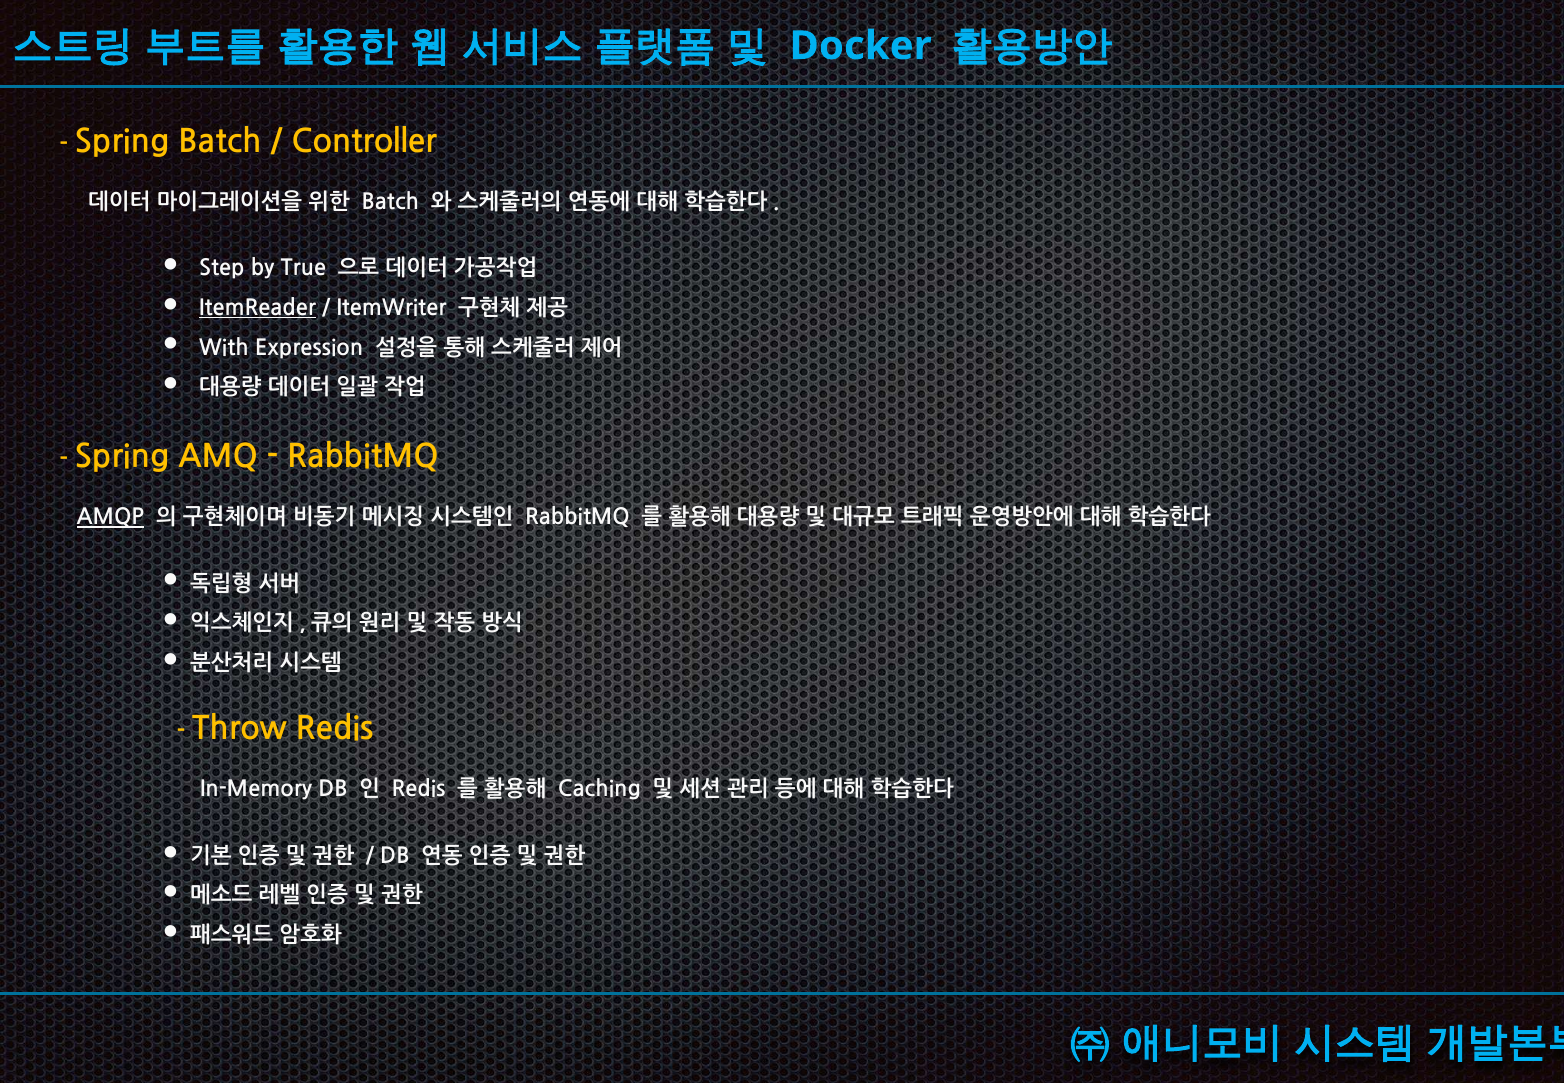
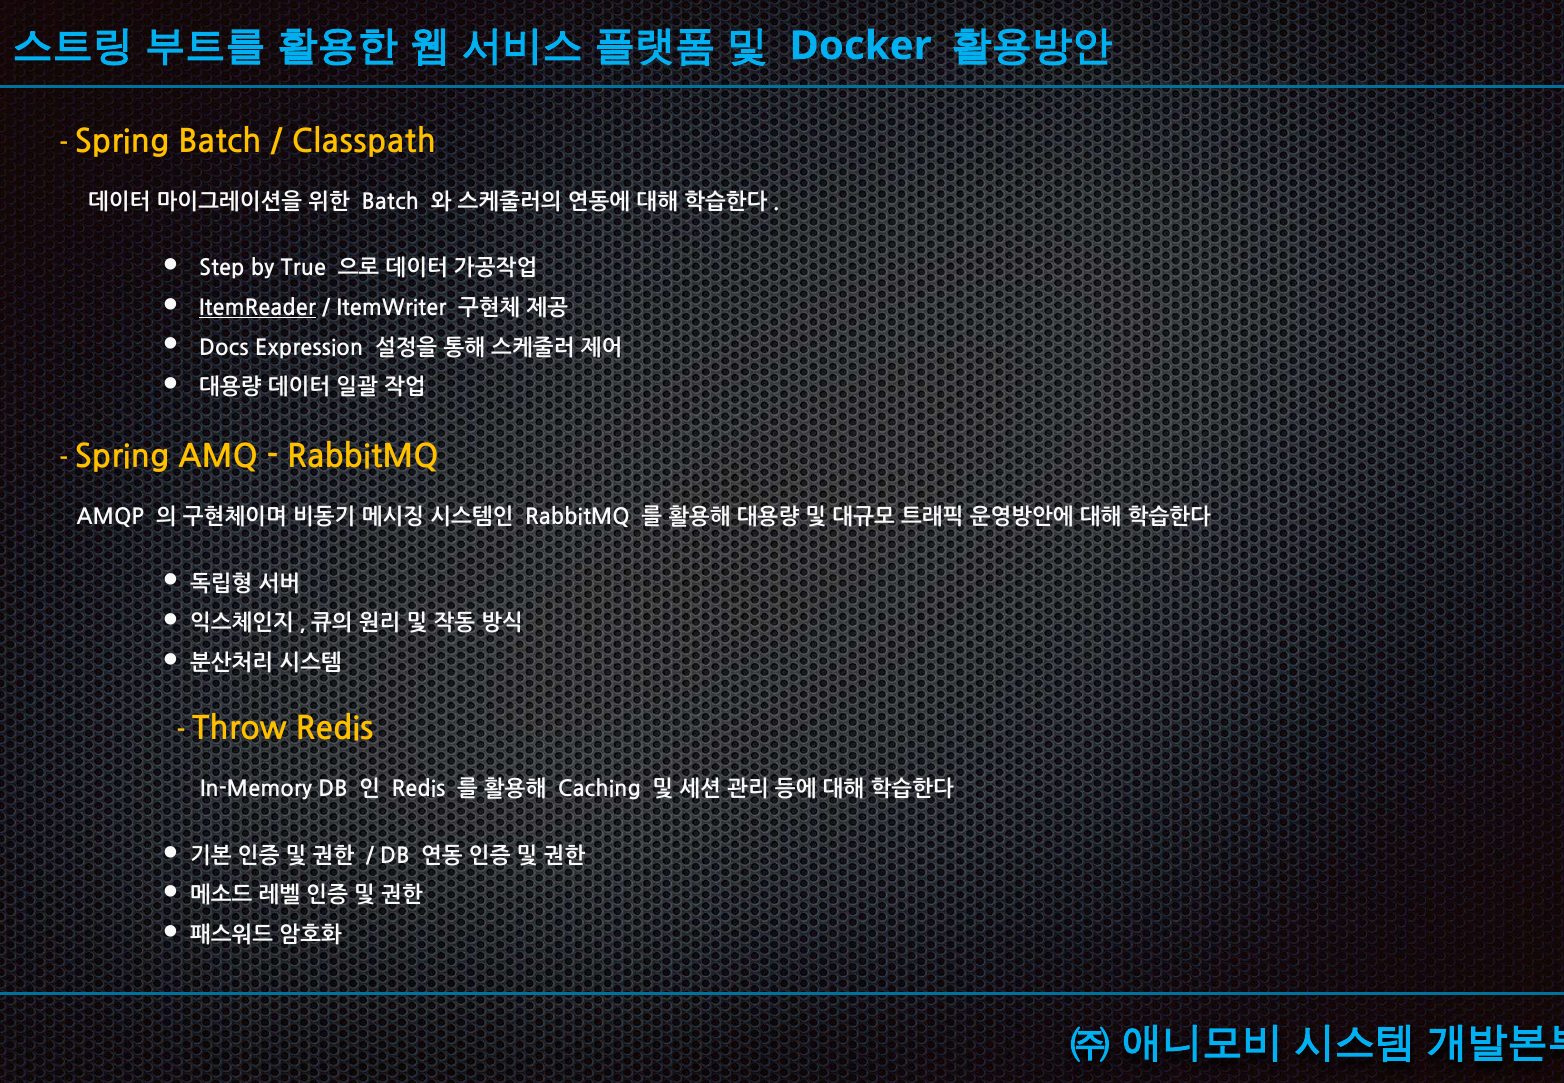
Controller: Controller -> Classpath
With: With -> Docs
AMQP underline: present -> none
